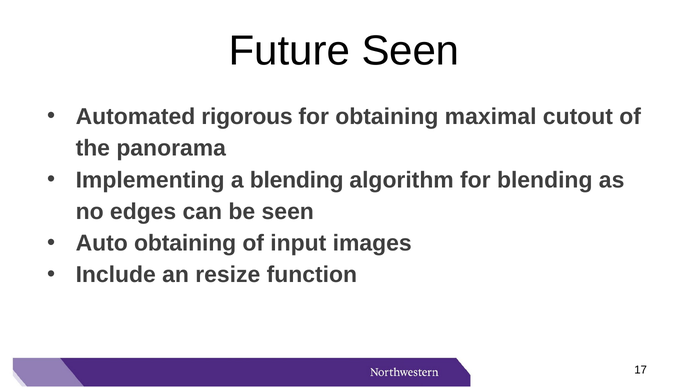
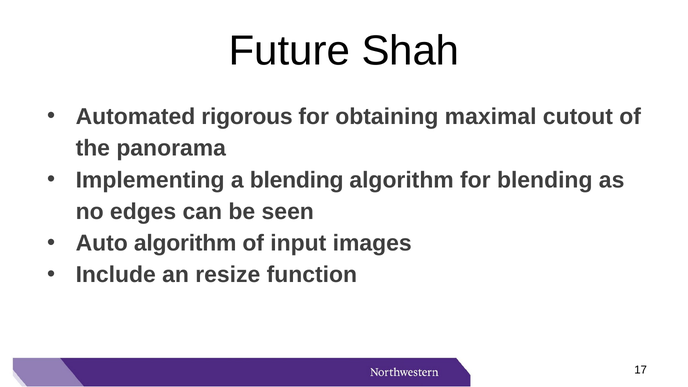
Future Seen: Seen -> Shah
Auto obtaining: obtaining -> algorithm
